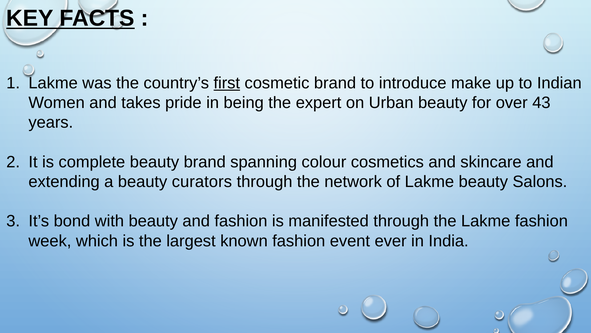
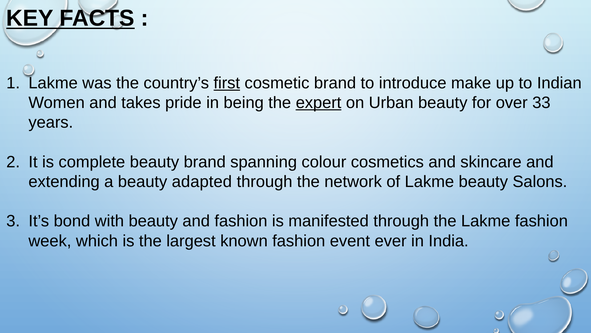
expert underline: none -> present
43: 43 -> 33
curators: curators -> adapted
